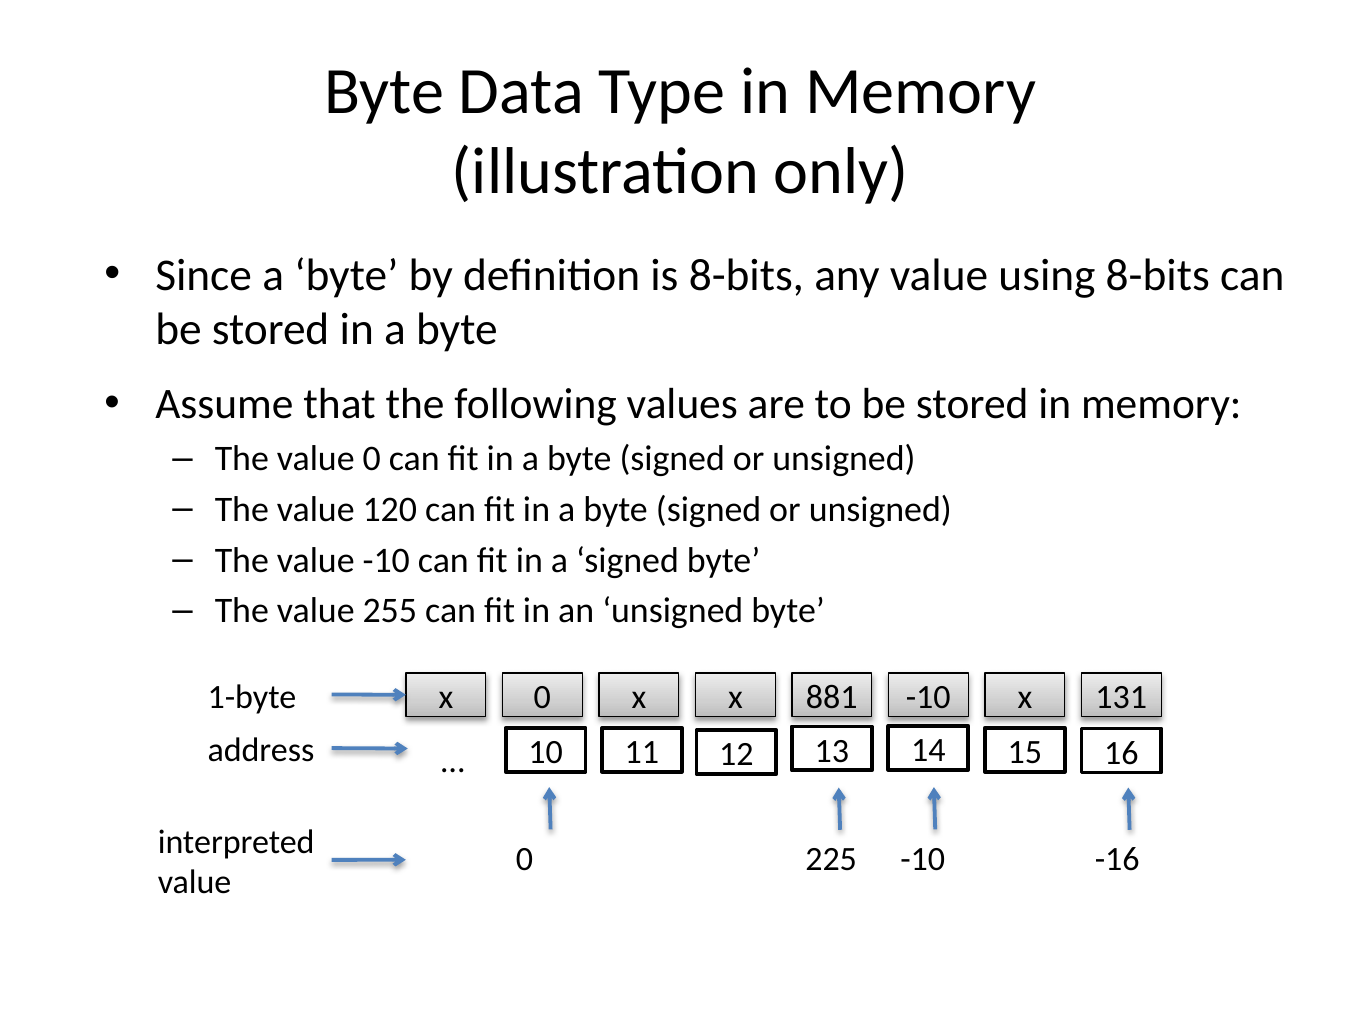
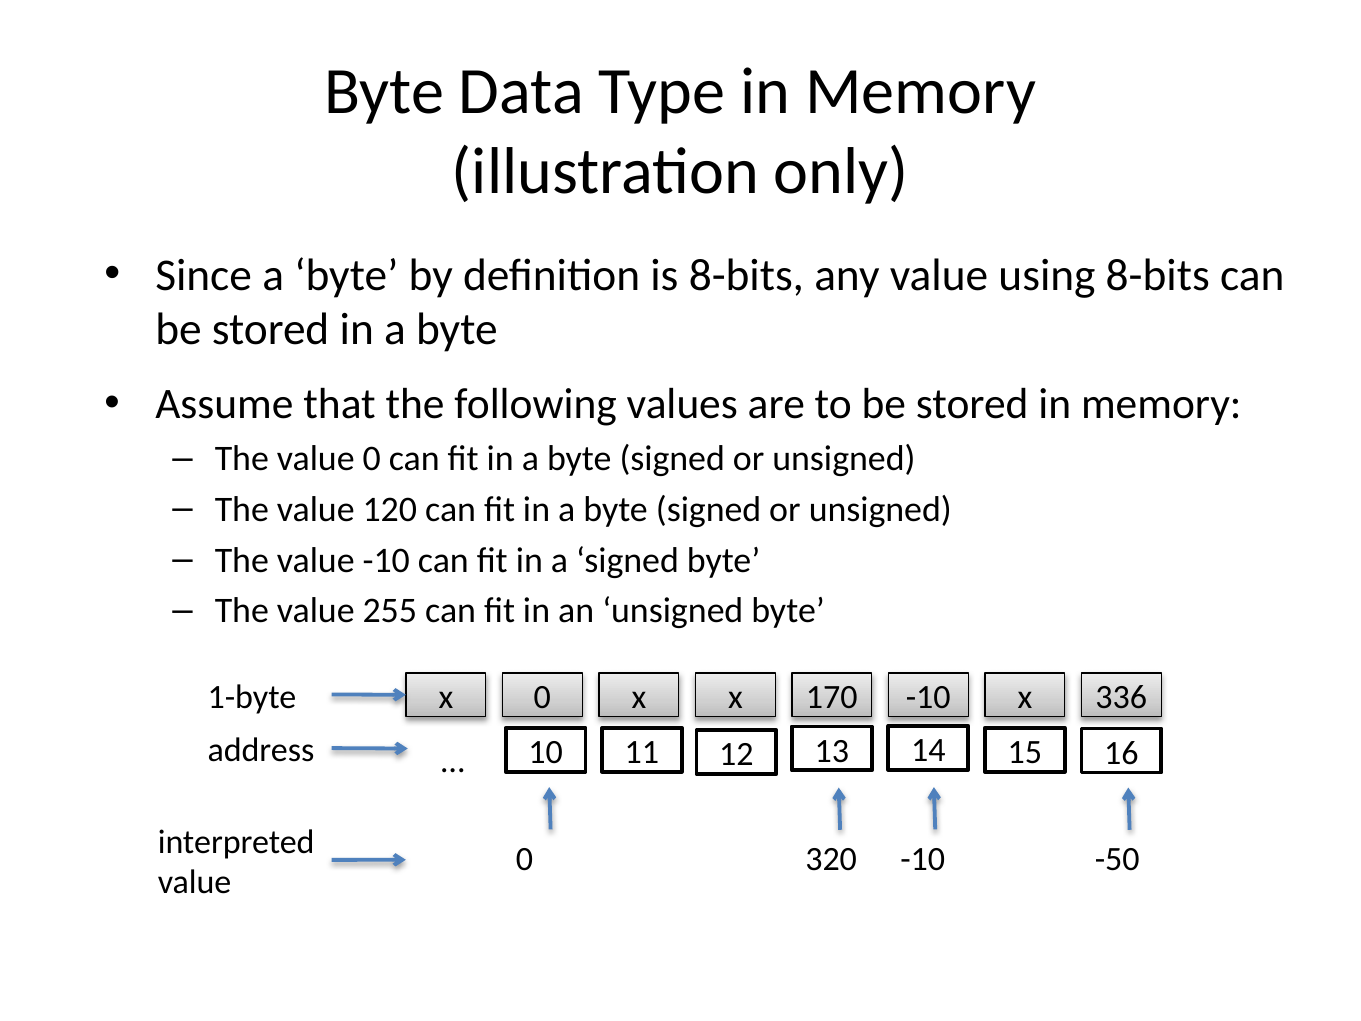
881: 881 -> 170
131: 131 -> 336
225: 225 -> 320
-16: -16 -> -50
